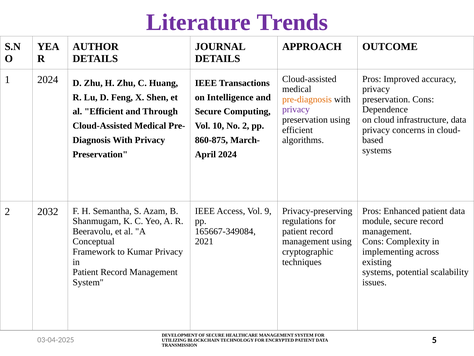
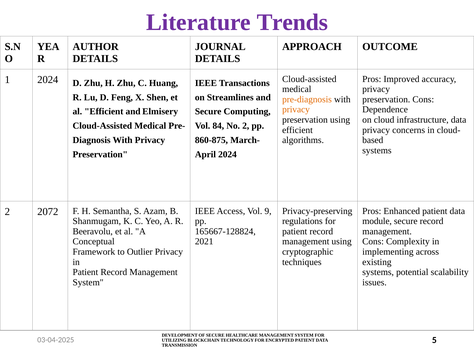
Intelligence: Intelligence -> Streamlines
privacy at (296, 109) colour: purple -> orange
Through: Through -> Elmisery
10: 10 -> 84
2032: 2032 -> 2072
165667-349084: 165667-349084 -> 165667-128824
Kumar: Kumar -> Outlier
